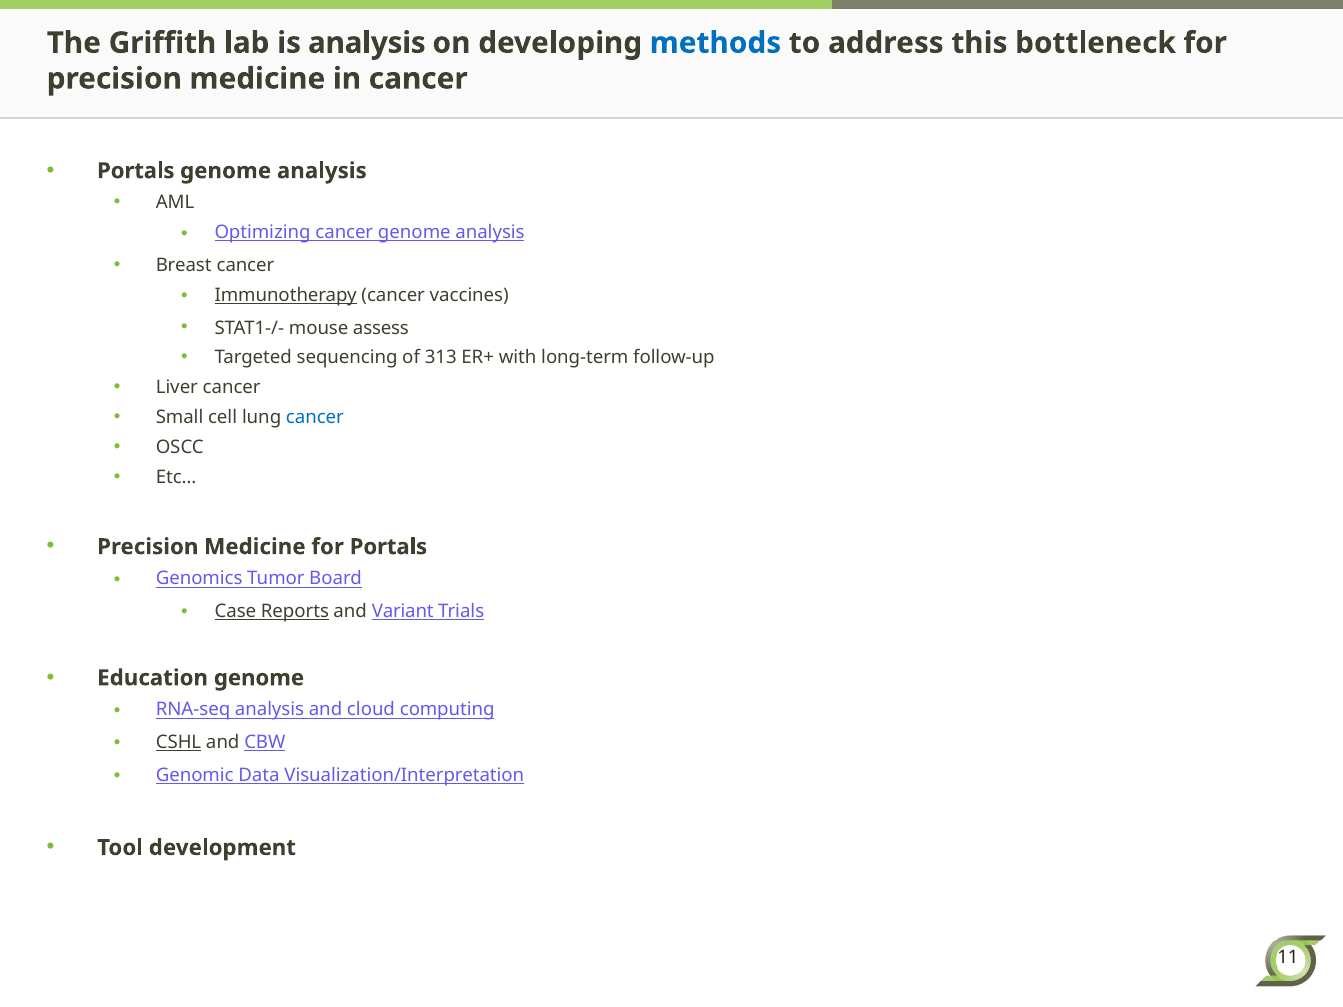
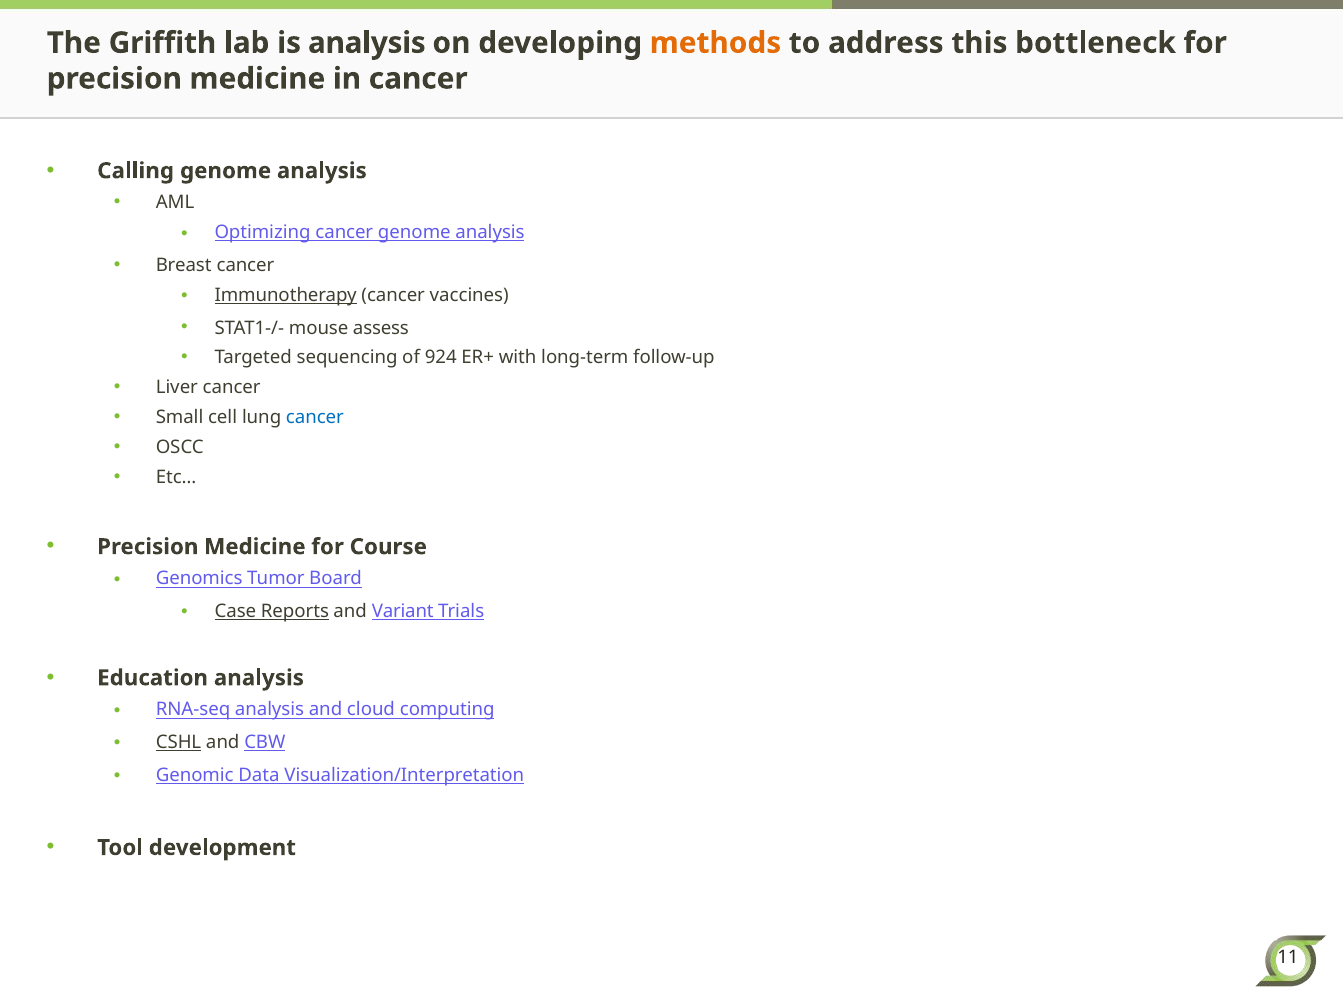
methods colour: blue -> orange
Portals at (136, 171): Portals -> Calling
313: 313 -> 924
for Portals: Portals -> Course
Education genome: genome -> analysis
